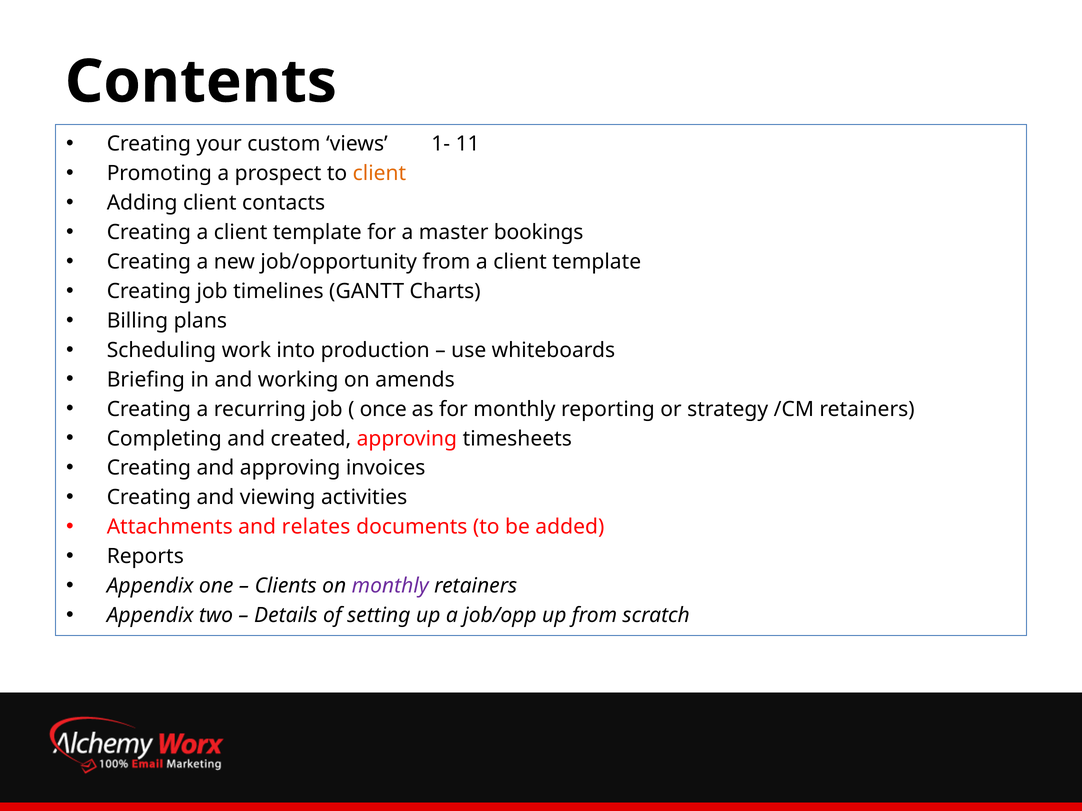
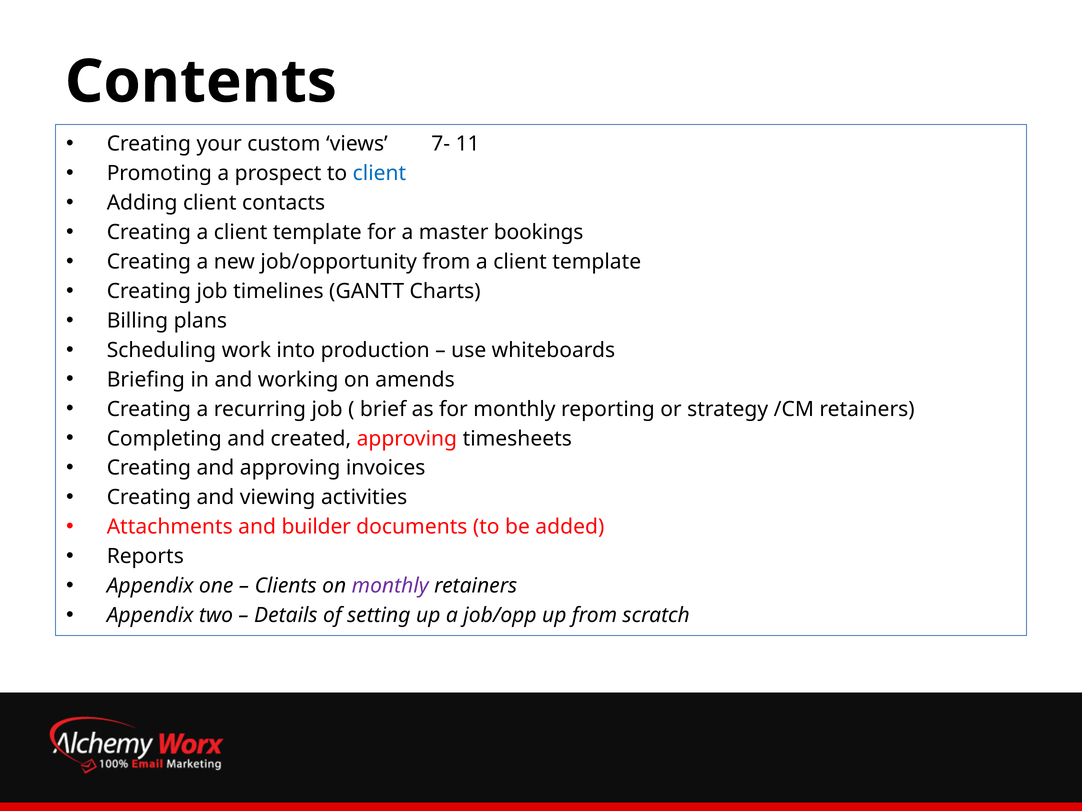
1-: 1- -> 7-
client at (379, 174) colour: orange -> blue
once: once -> brief
relates: relates -> builder
